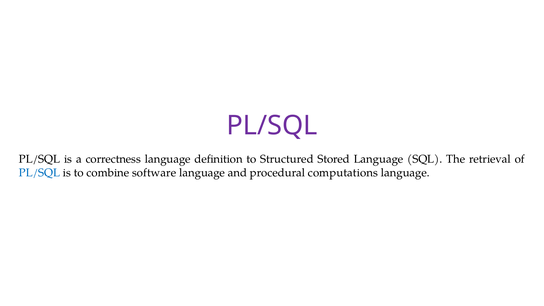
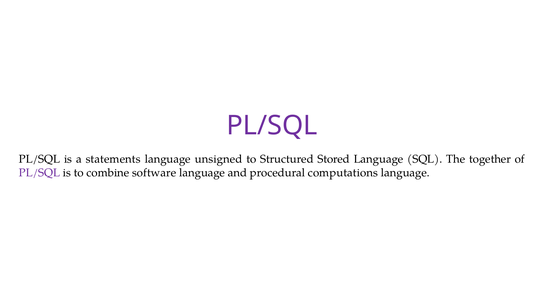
correctness: correctness -> statements
definition: definition -> unsigned
retrieval: retrieval -> together
PL/SQL at (40, 173) colour: blue -> purple
